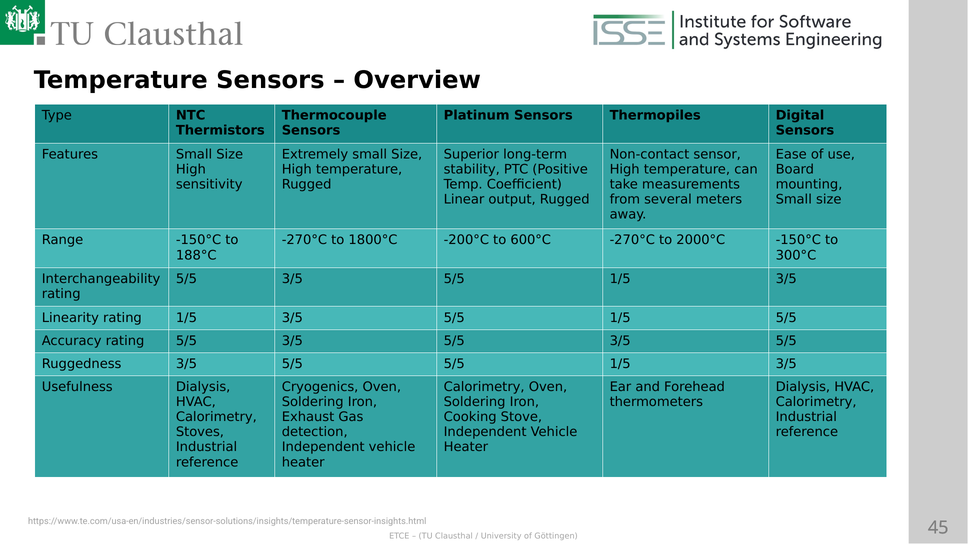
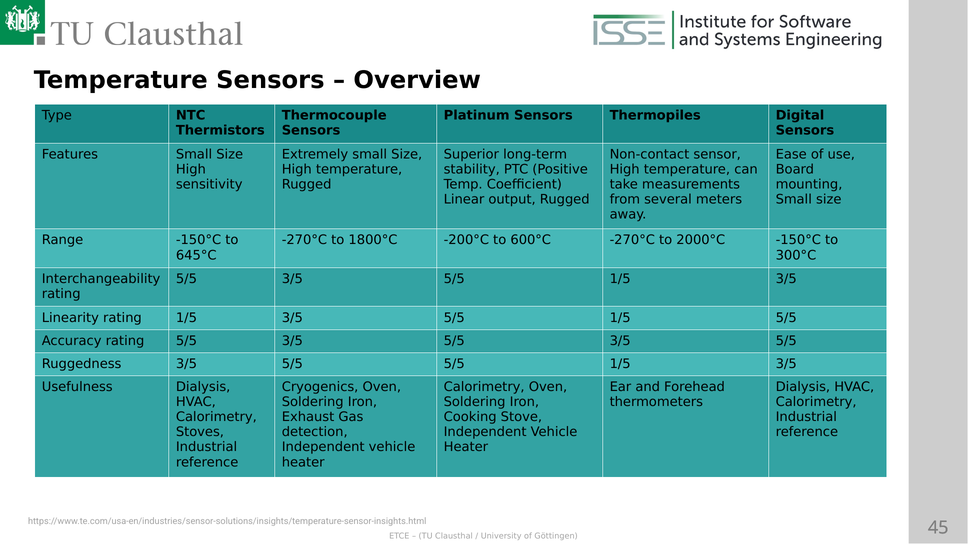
188°C: 188°C -> 645°C
